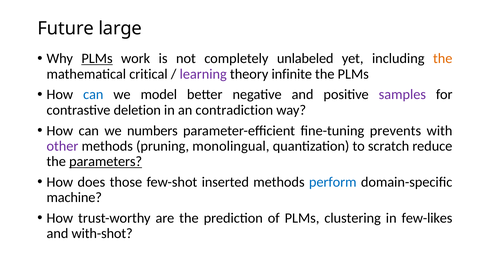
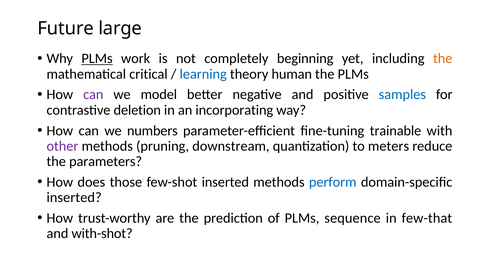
unlabeled: unlabeled -> beginning
learning colour: purple -> blue
infinite: infinite -> human
can at (93, 94) colour: blue -> purple
samples colour: purple -> blue
contradiction: contradiction -> incorporating
prevents: prevents -> trainable
monolingual: monolingual -> downstream
scratch: scratch -> meters
parameters underline: present -> none
machine at (74, 197): machine -> inserted
clustering: clustering -> sequence
few-likes: few-likes -> few-that
